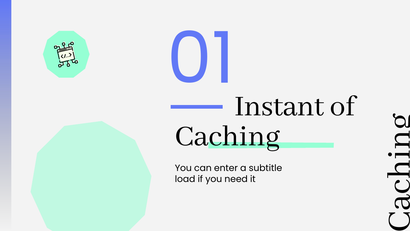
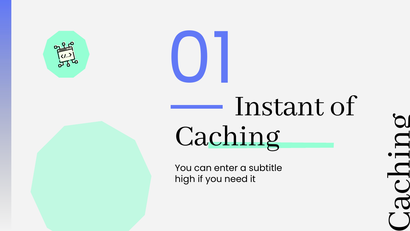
load: load -> high
